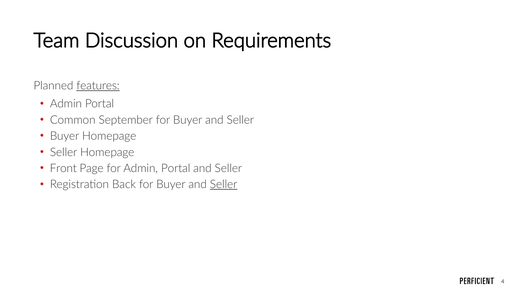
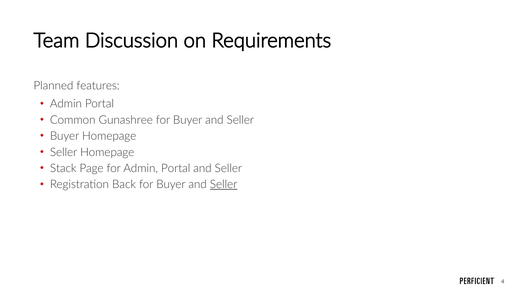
features underline: present -> none
September: September -> Gunashree
Front: Front -> Stack
